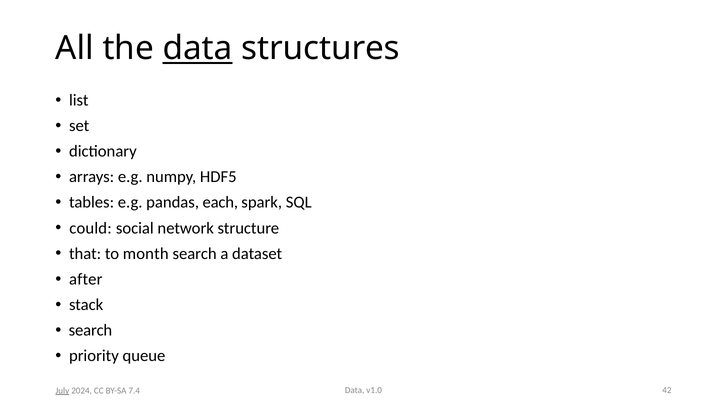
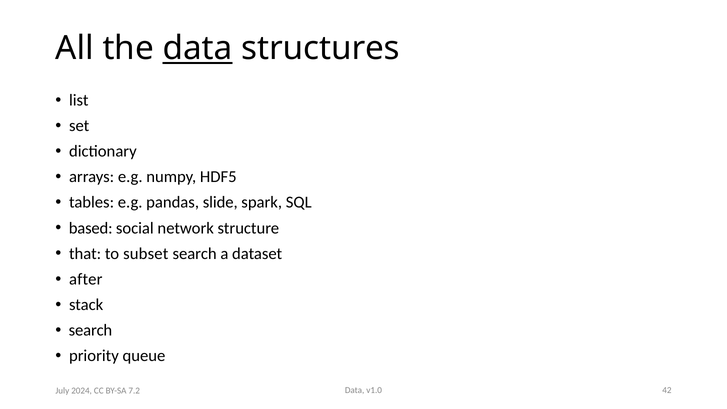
each: each -> slide
could: could -> based
month: month -> subset
July underline: present -> none
7.4: 7.4 -> 7.2
